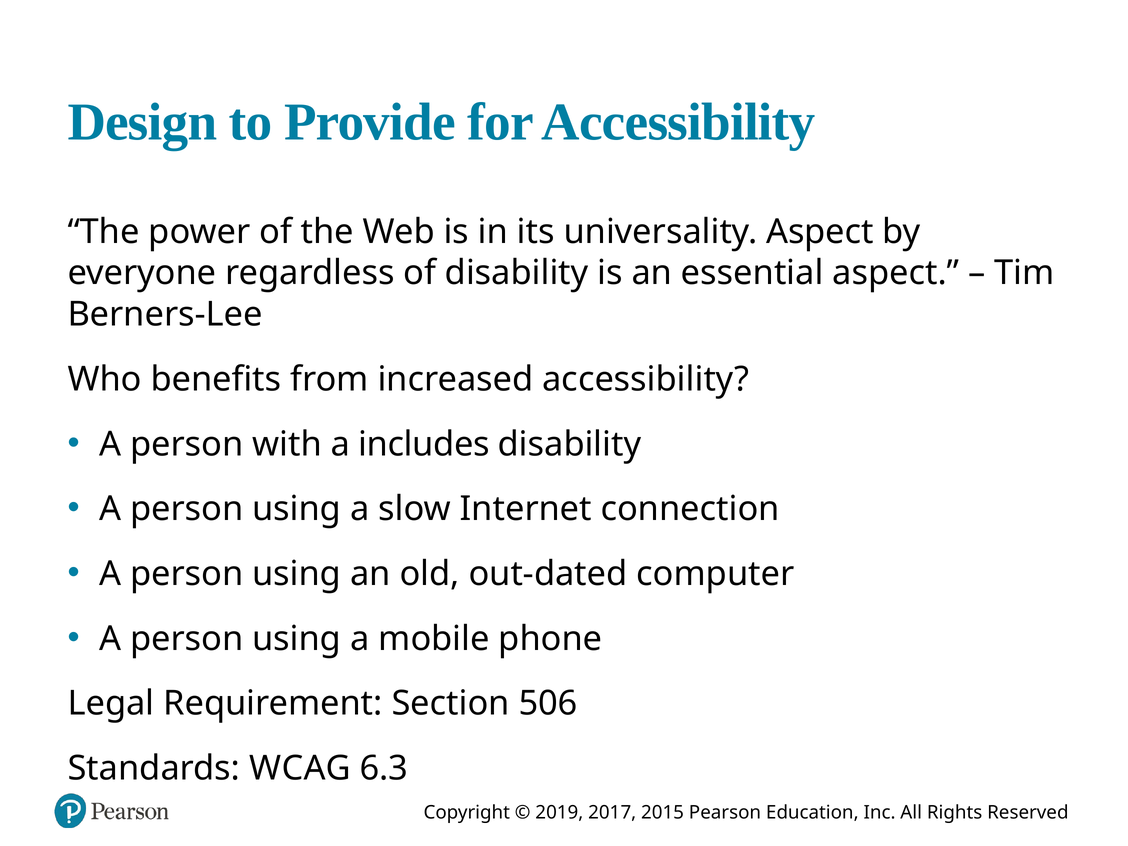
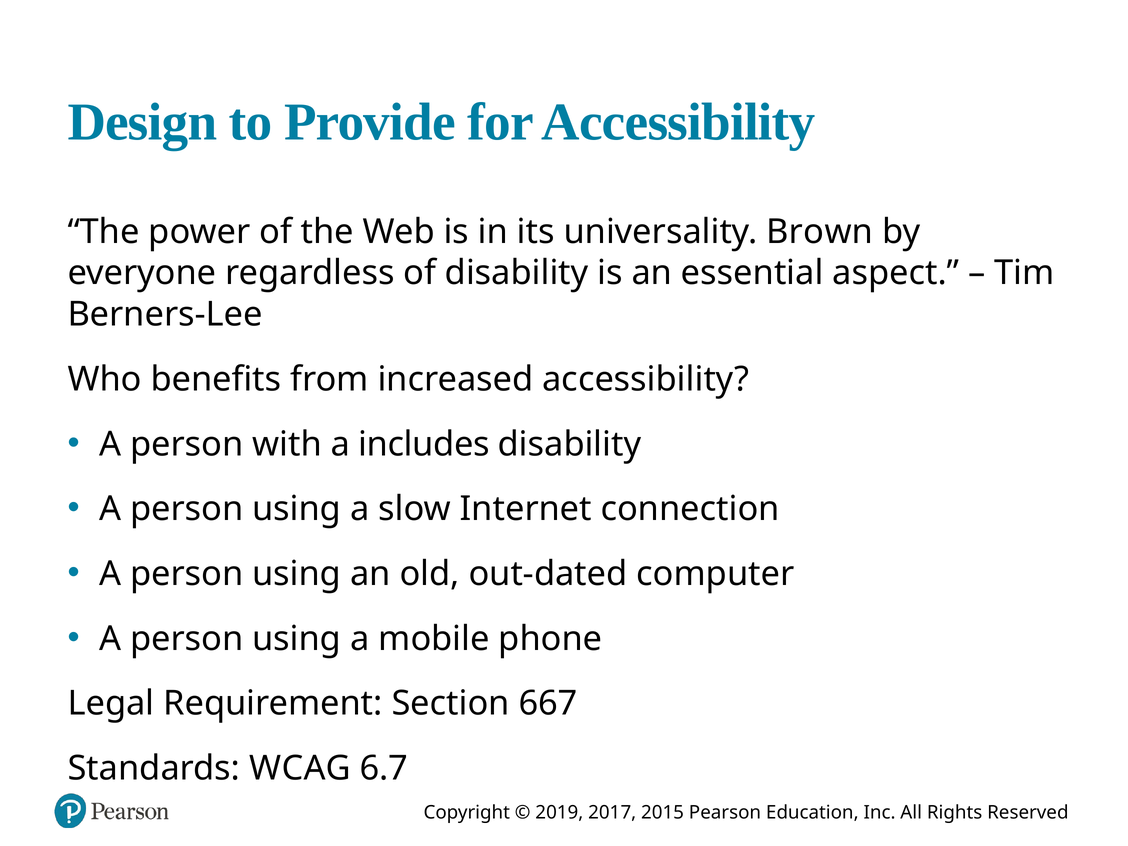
universality Aspect: Aspect -> Brown
506: 506 -> 667
6.3: 6.3 -> 6.7
